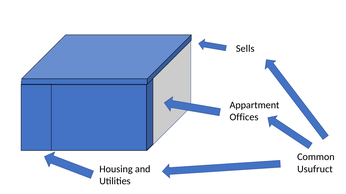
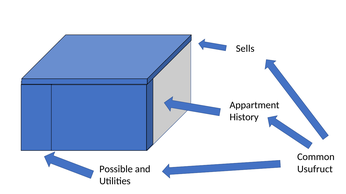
Offices: Offices -> History
Housing: Housing -> Possible
